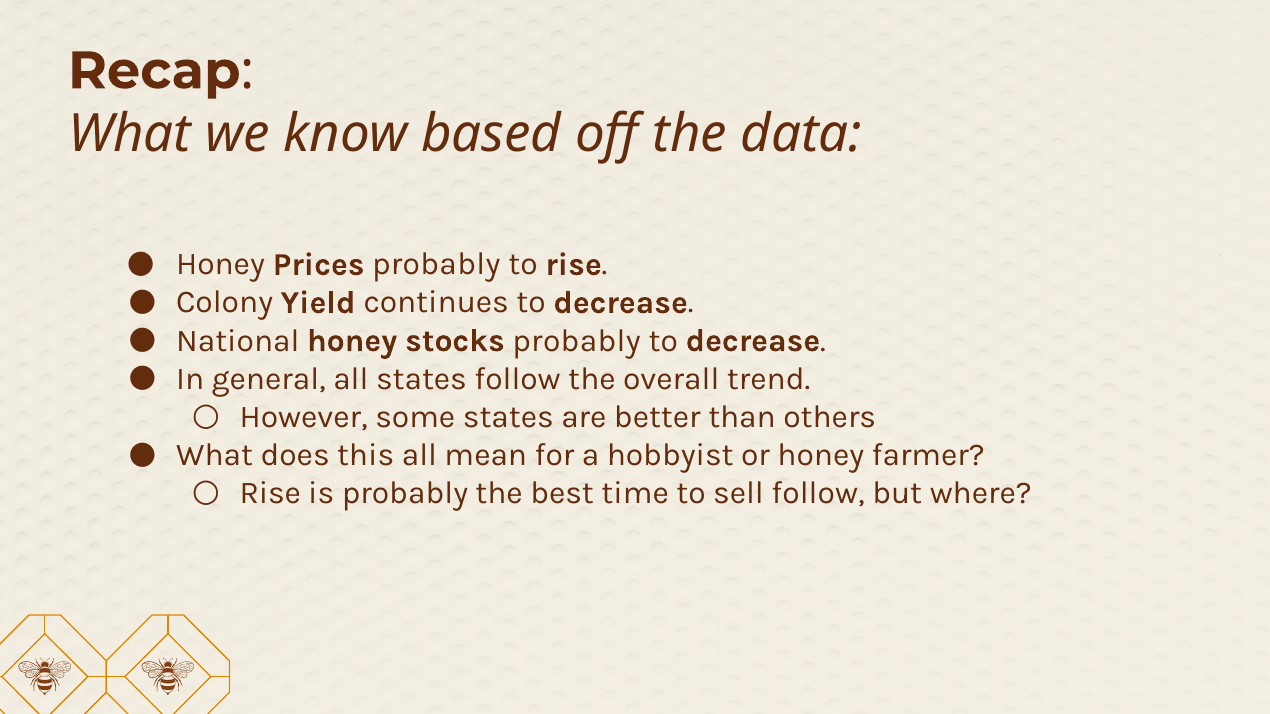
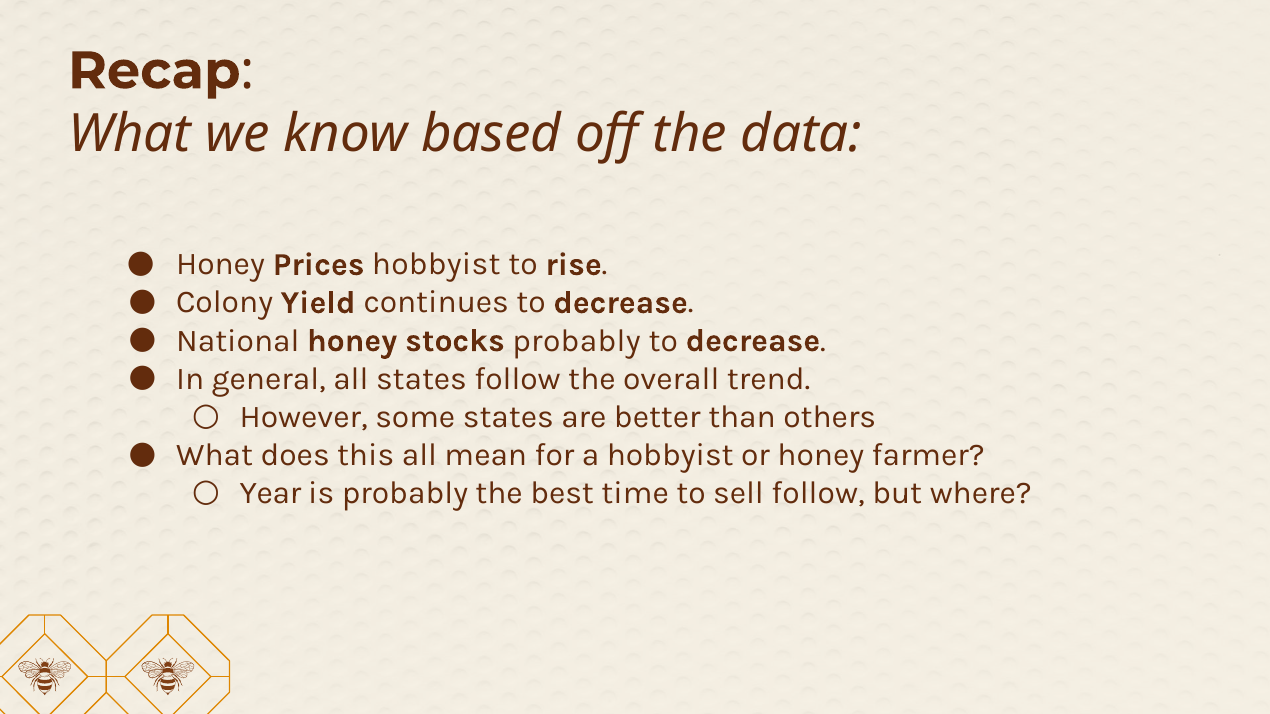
Prices probably: probably -> hobbyist
Rise at (270, 493): Rise -> Year
